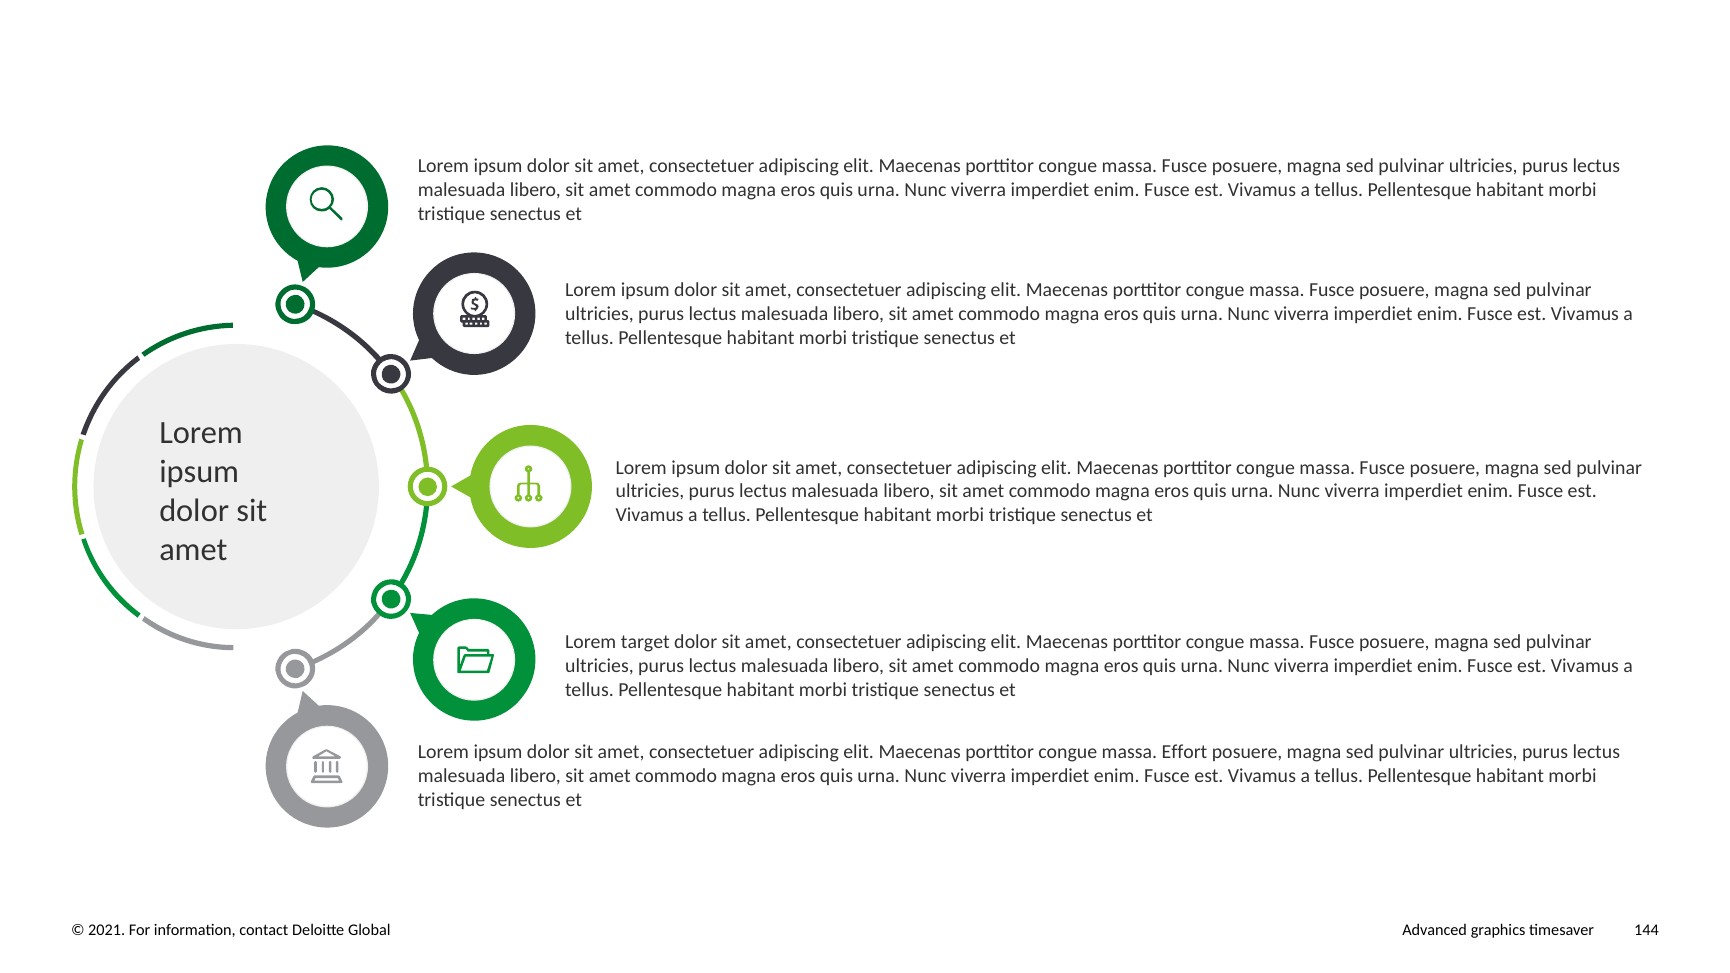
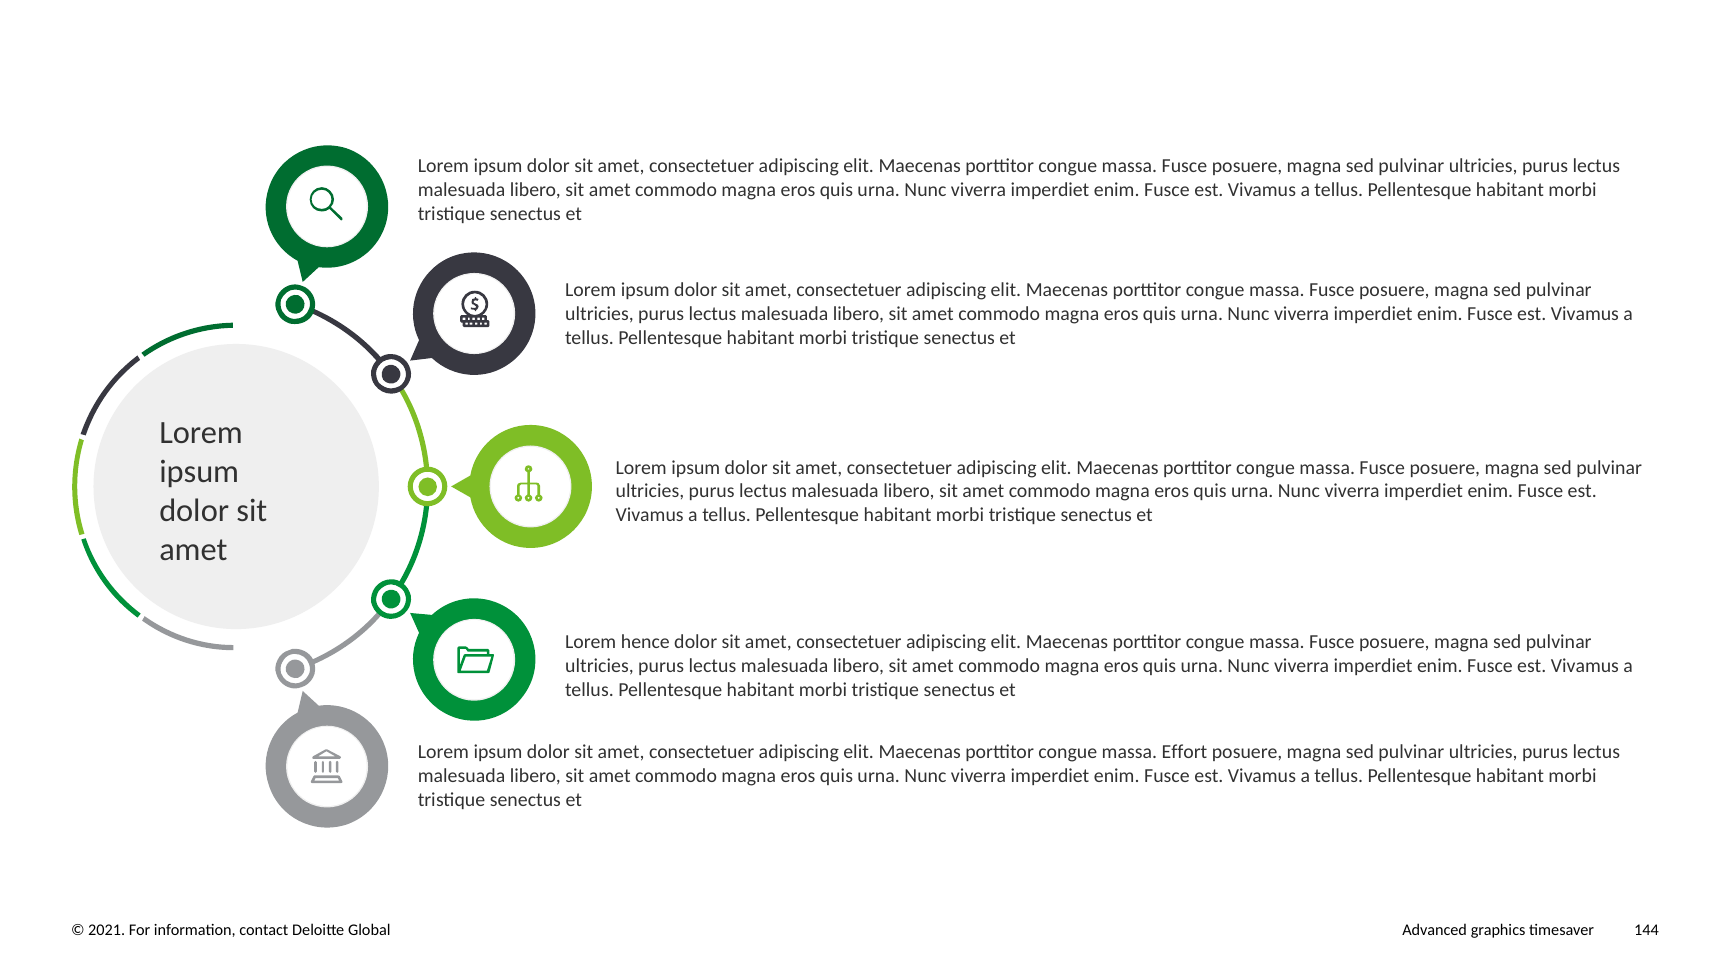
target: target -> hence
